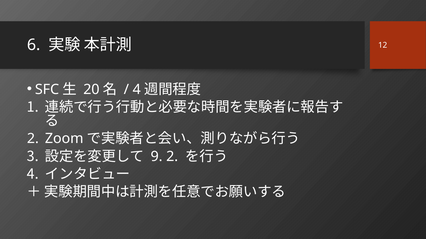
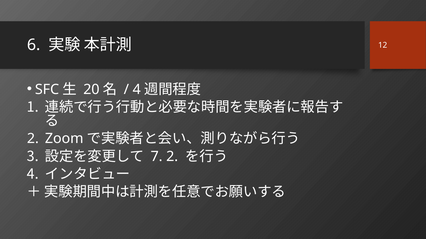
9: 9 -> 7
